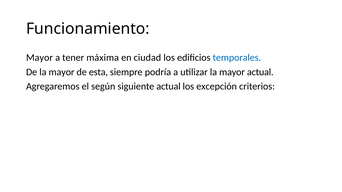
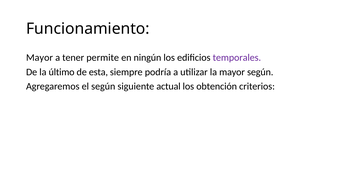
máxima: máxima -> permite
ciudad: ciudad -> ningún
temporales colour: blue -> purple
De la mayor: mayor -> último
mayor actual: actual -> según
excepción: excepción -> obtención
